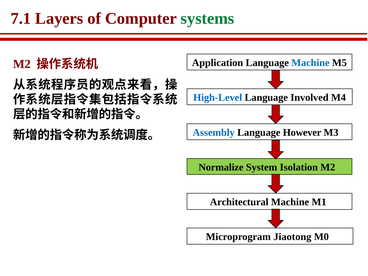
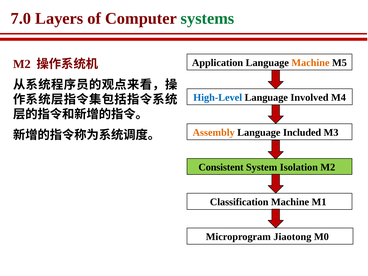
7.1: 7.1 -> 7.0
Machine at (310, 63) colour: blue -> orange
Assembly colour: blue -> orange
However: However -> Included
Normalize: Normalize -> Consistent
Architectural: Architectural -> Classification
